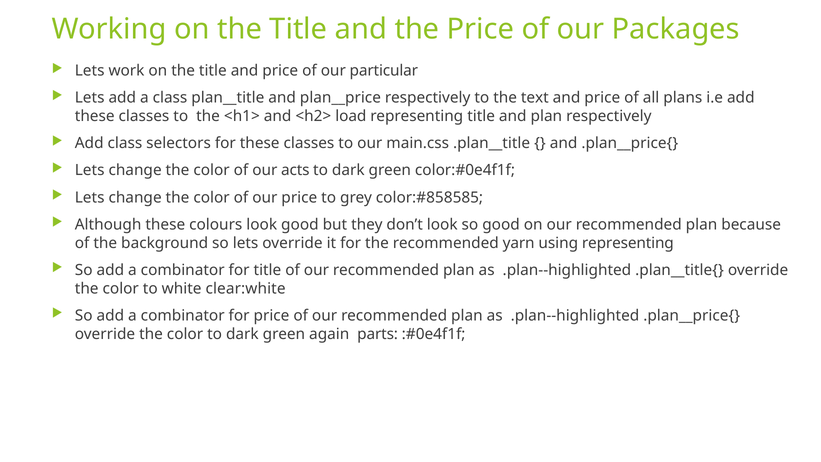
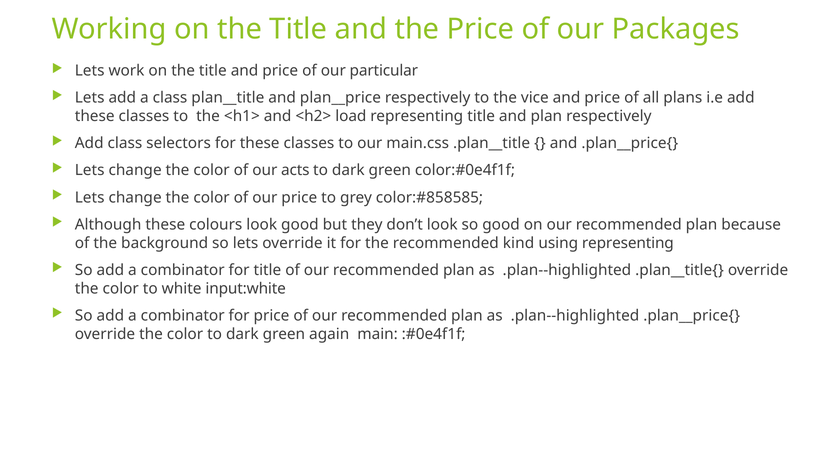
text: text -> vice
yarn: yarn -> kind
clear:white: clear:white -> input:white
parts: parts -> main
